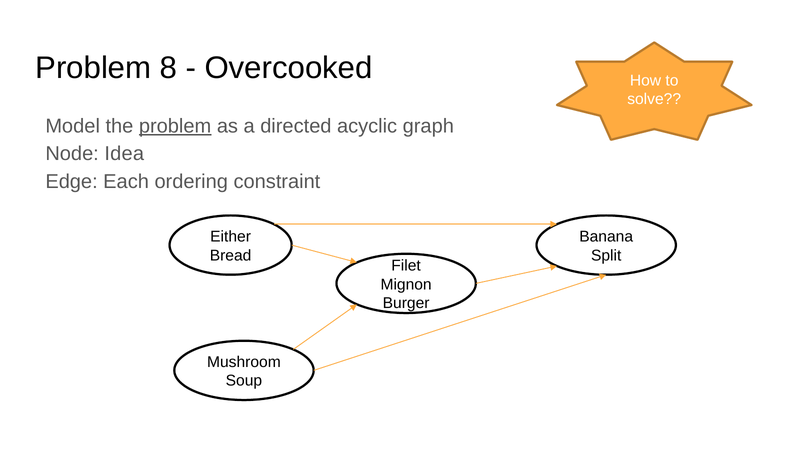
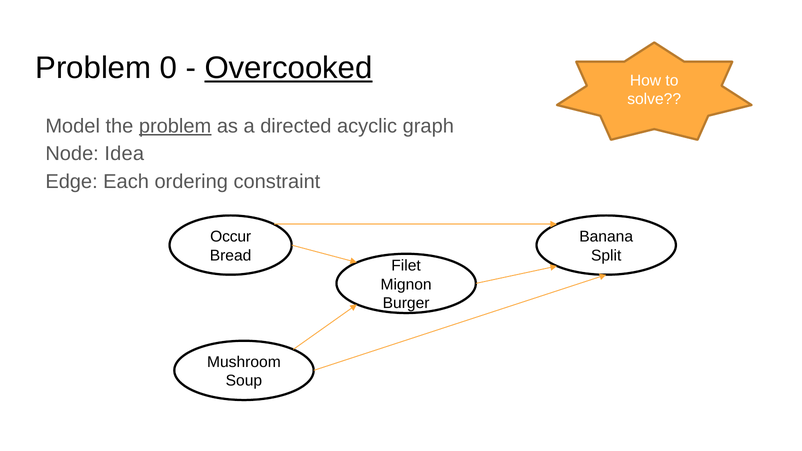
8: 8 -> 0
Overcooked underline: none -> present
Either: Either -> Occur
